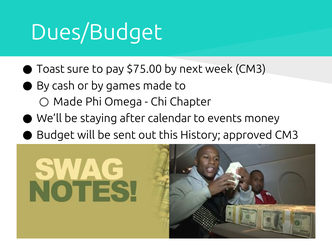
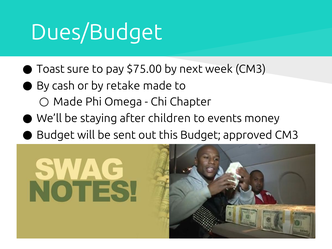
games: games -> retake
calendar: calendar -> children
this History: History -> Budget
